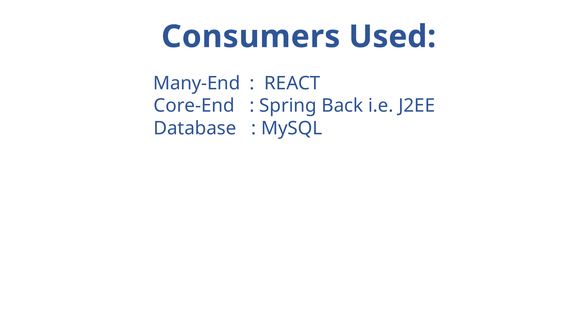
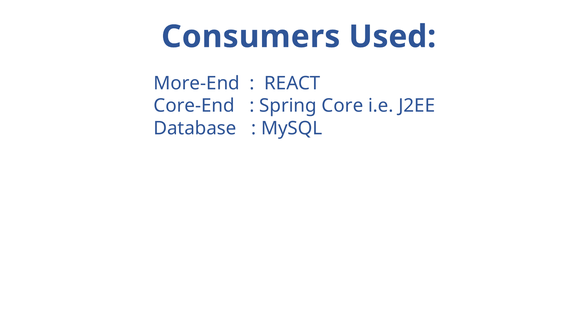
Many-End: Many-End -> More-End
Back: Back -> Core
